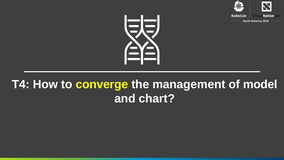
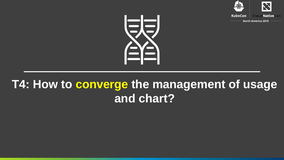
model: model -> usage
